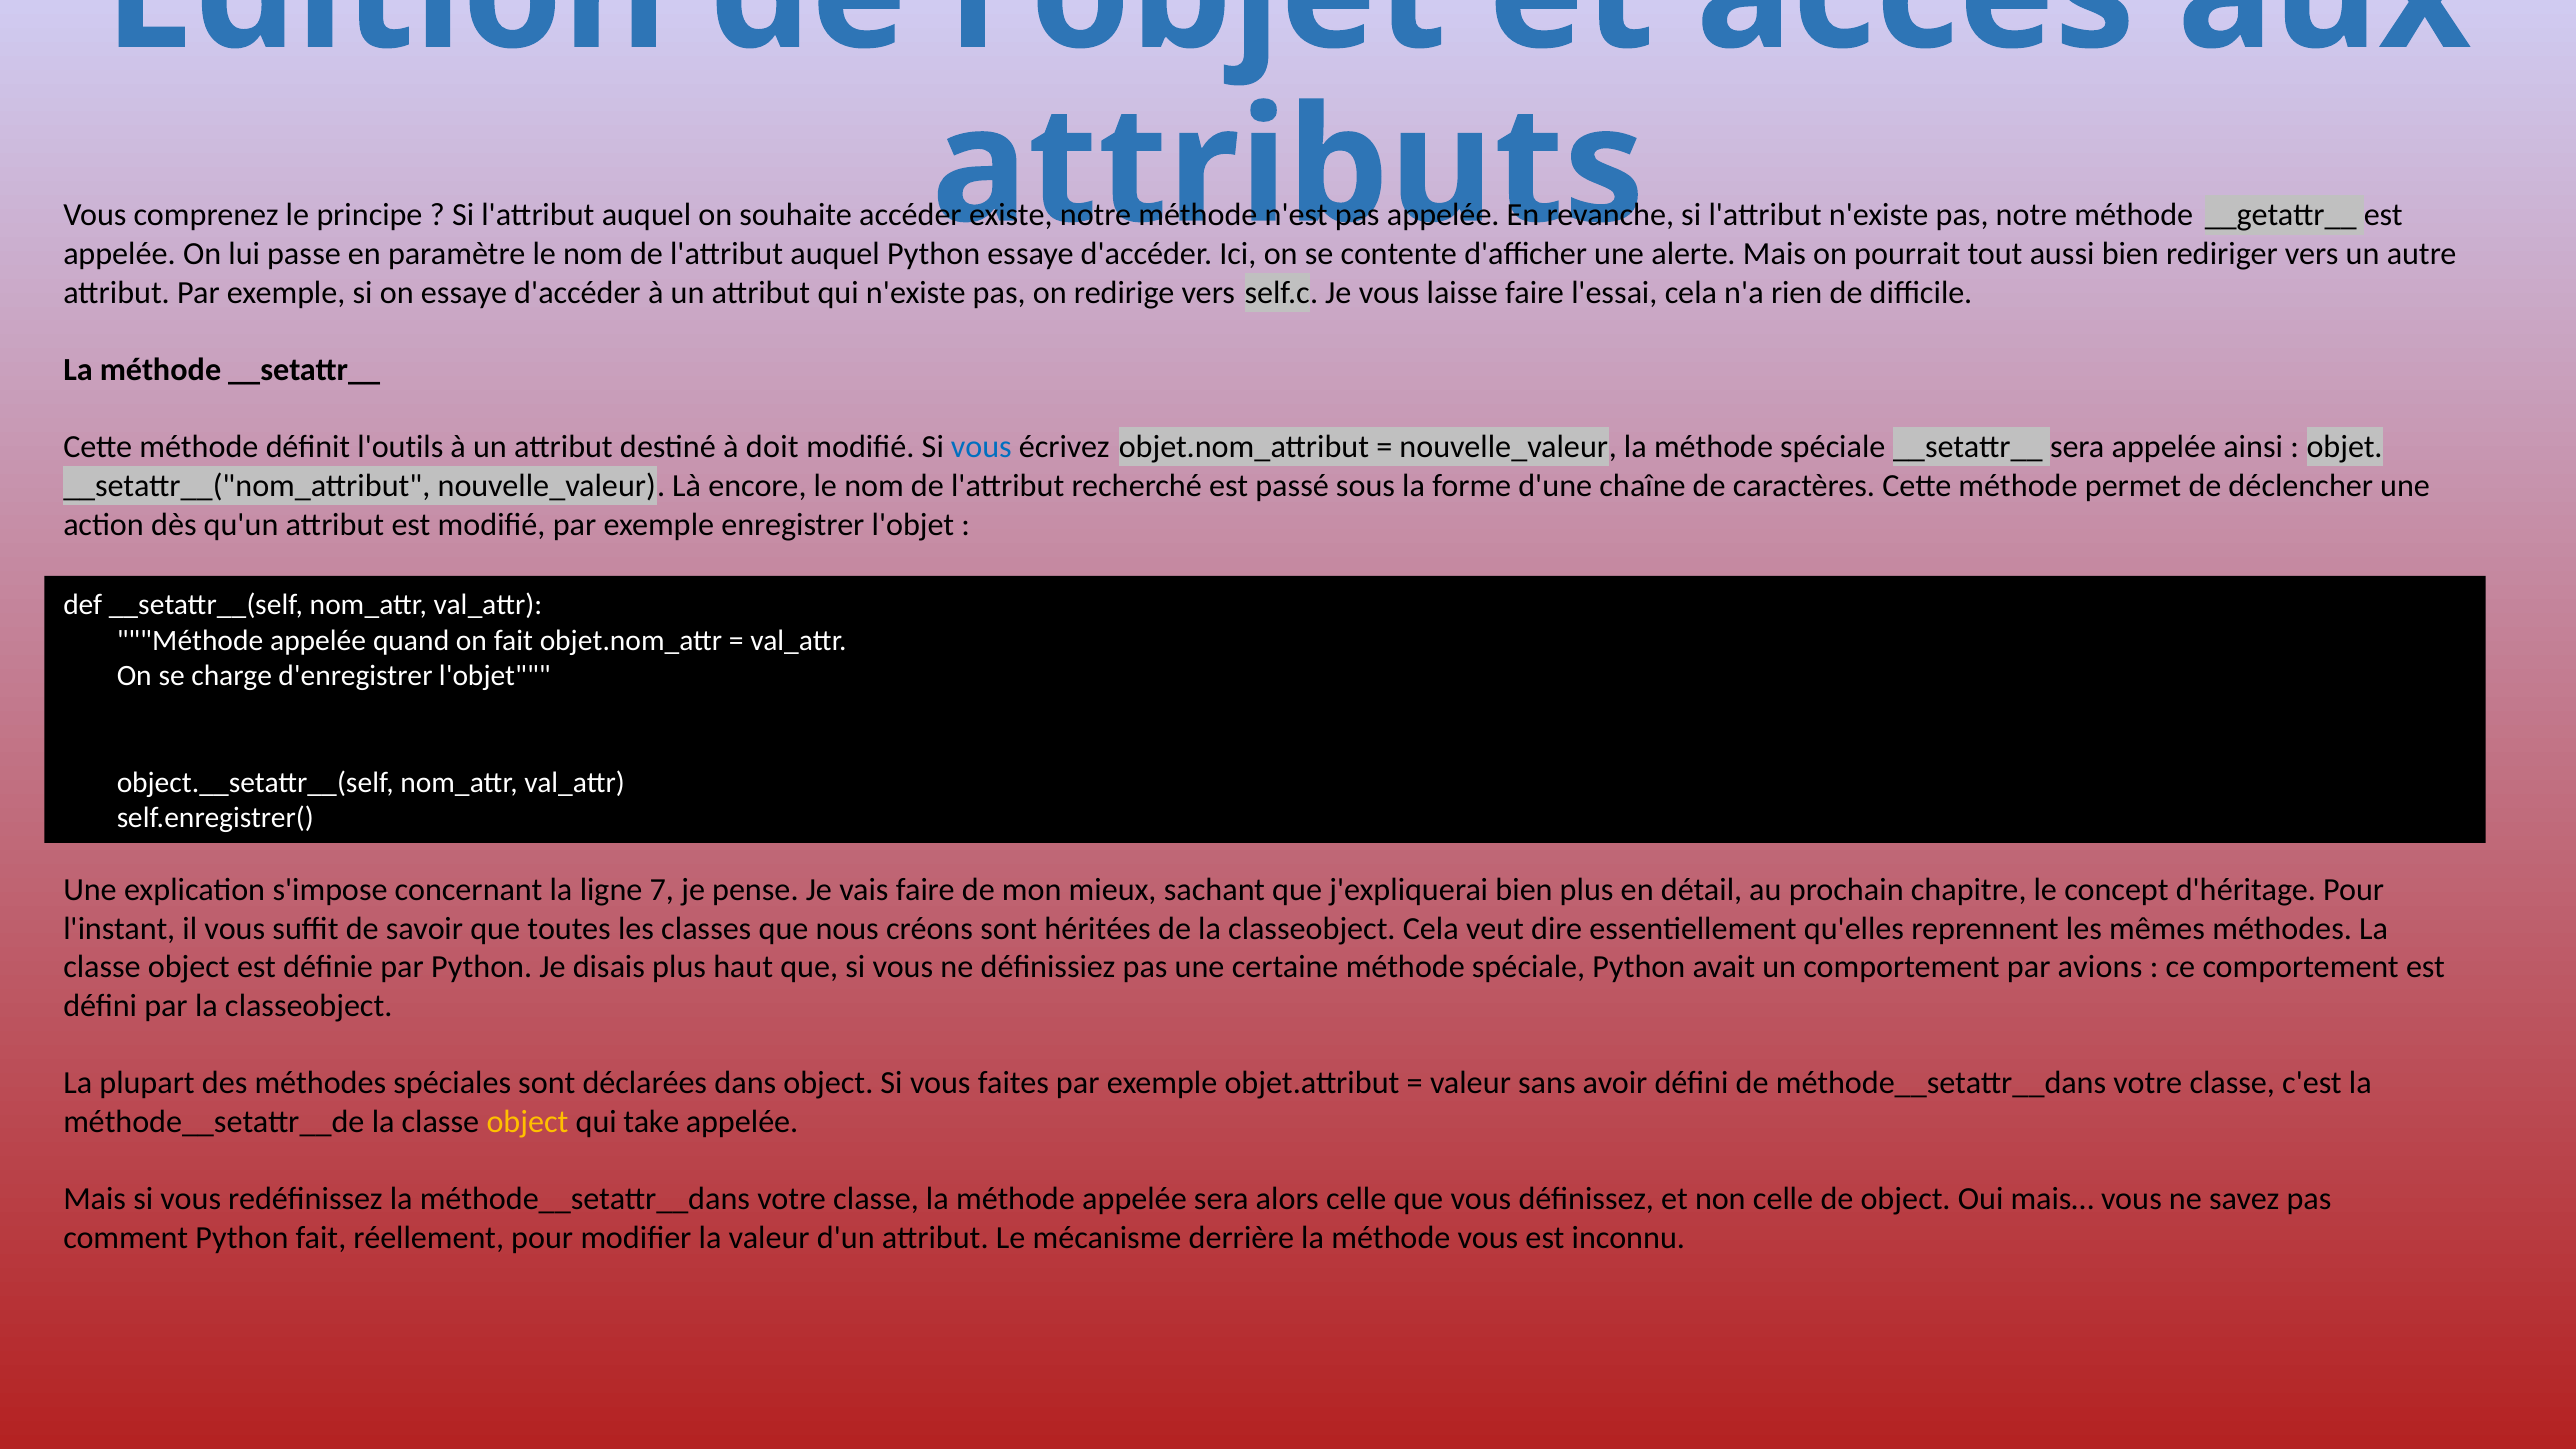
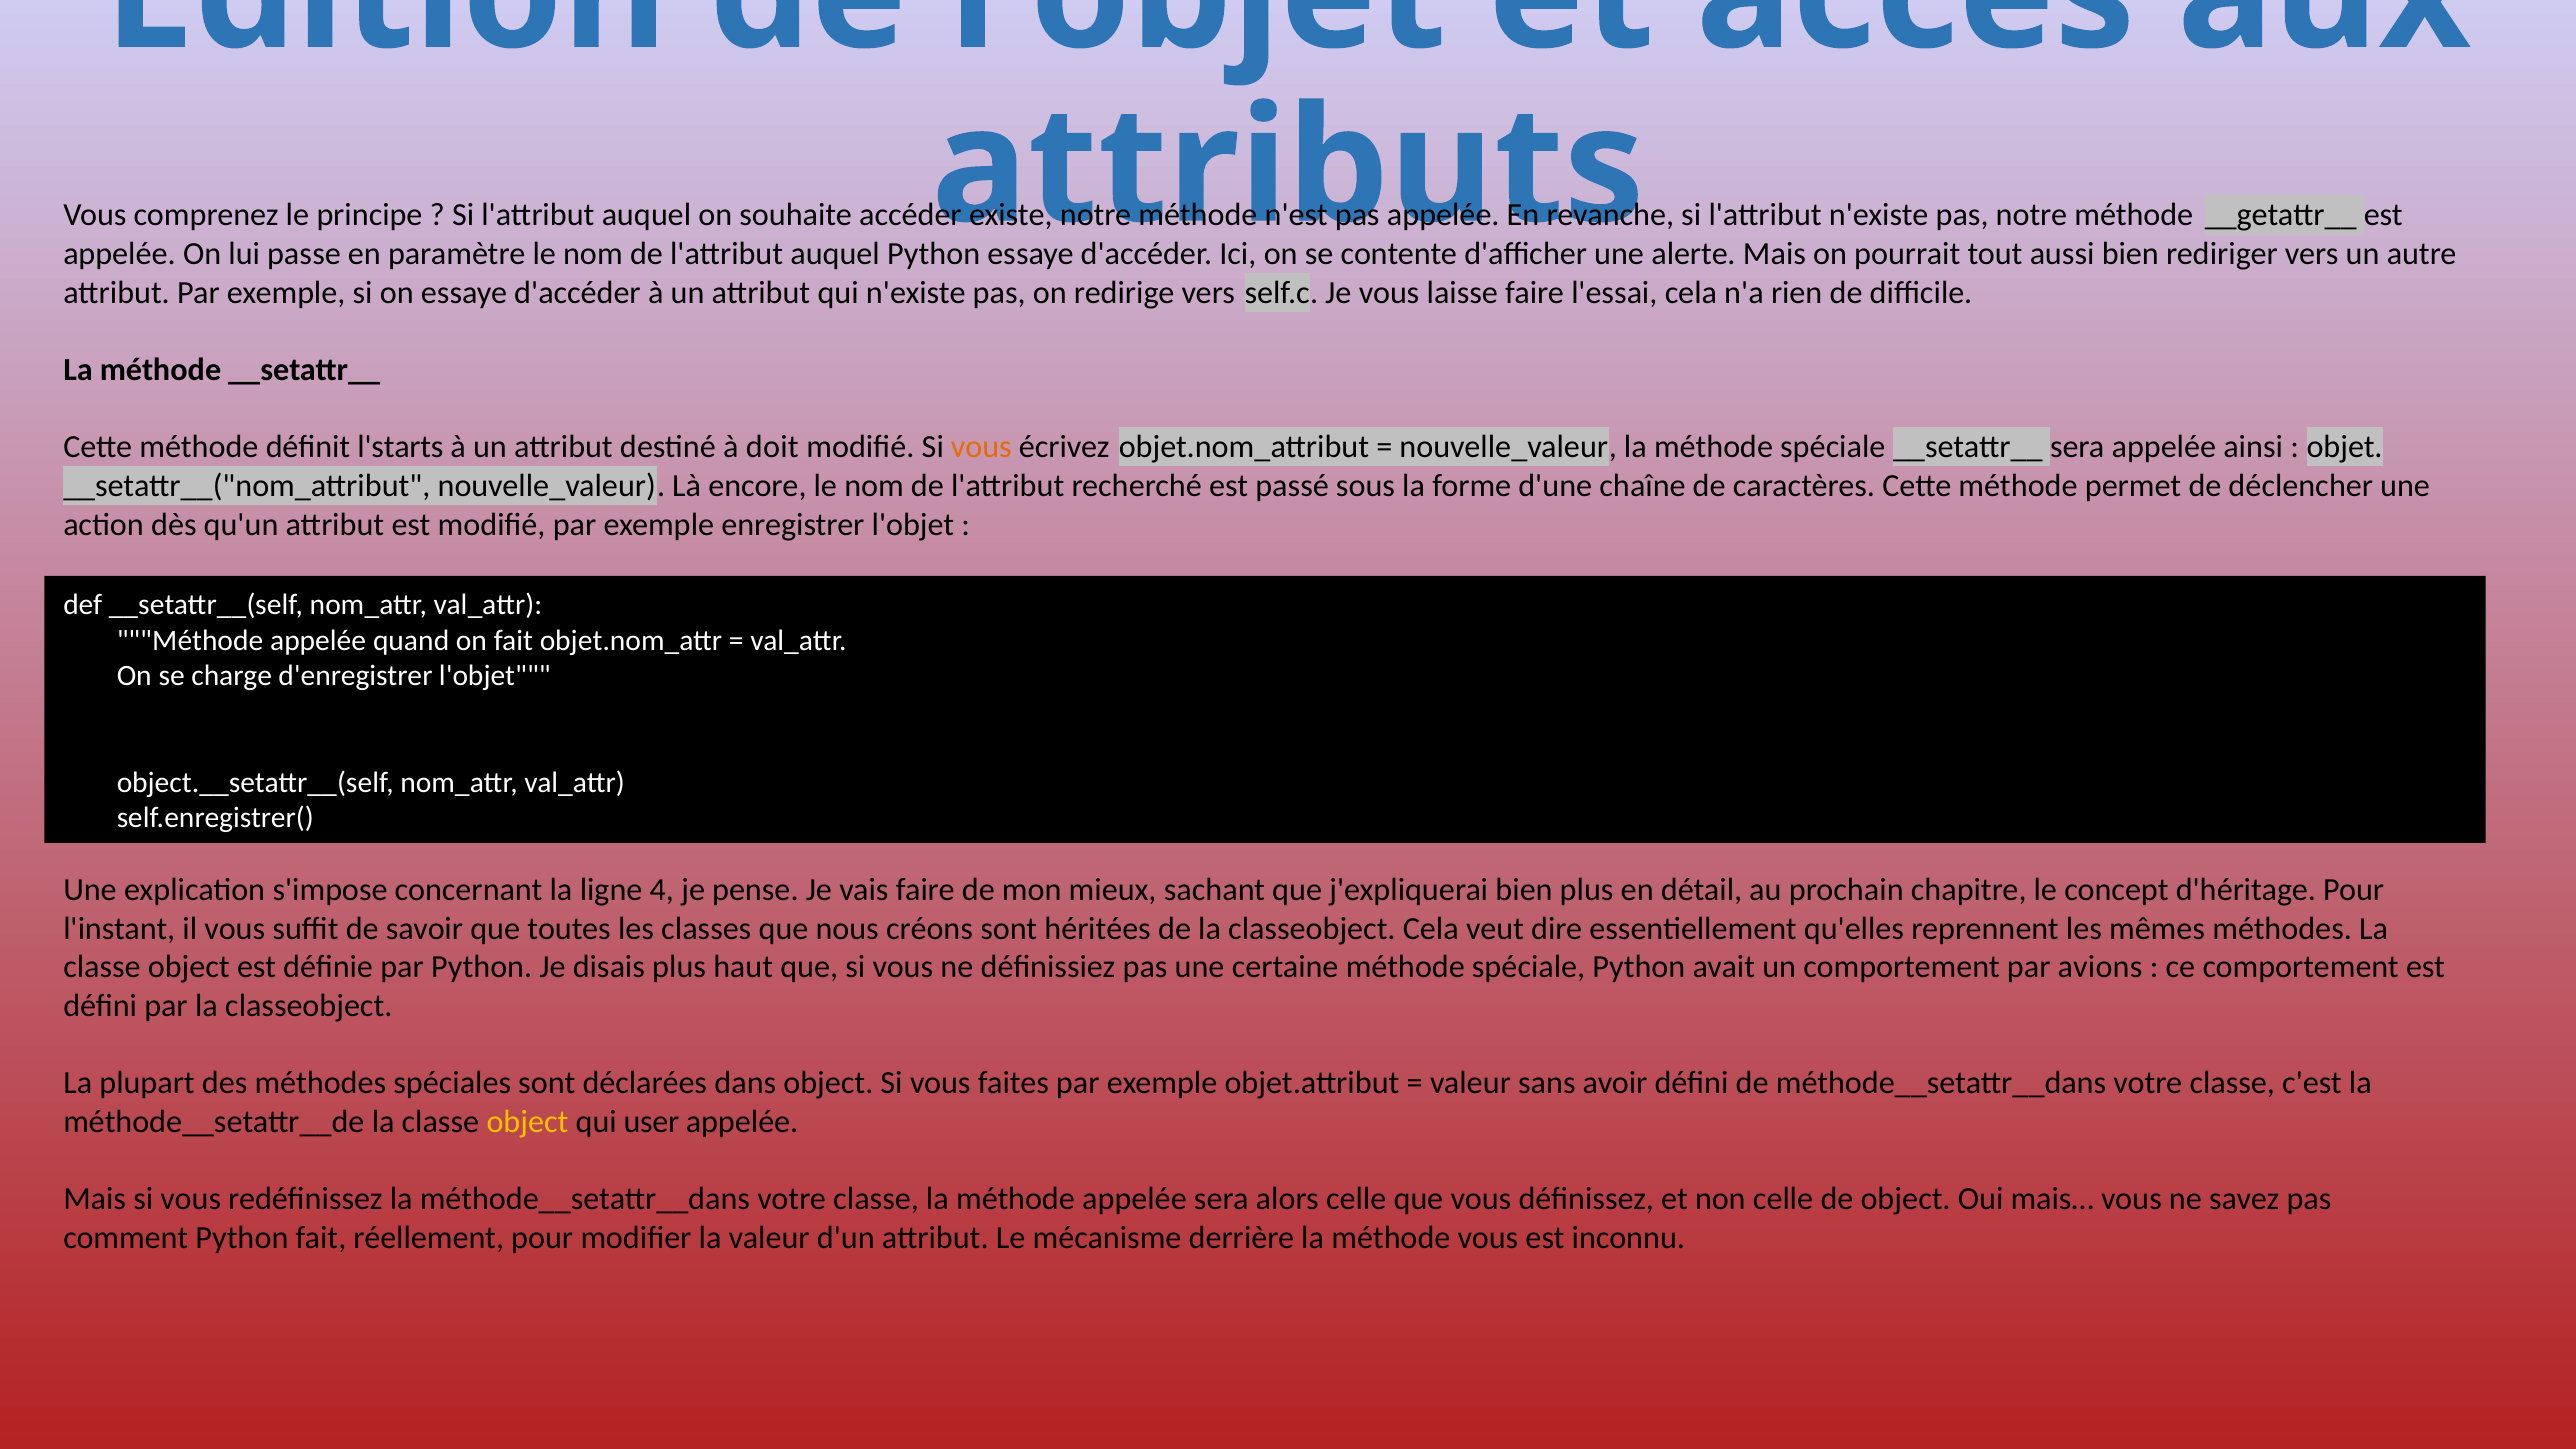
l'outils: l'outils -> l'starts
vous at (981, 447) colour: blue -> orange
7: 7 -> 4
take: take -> user
